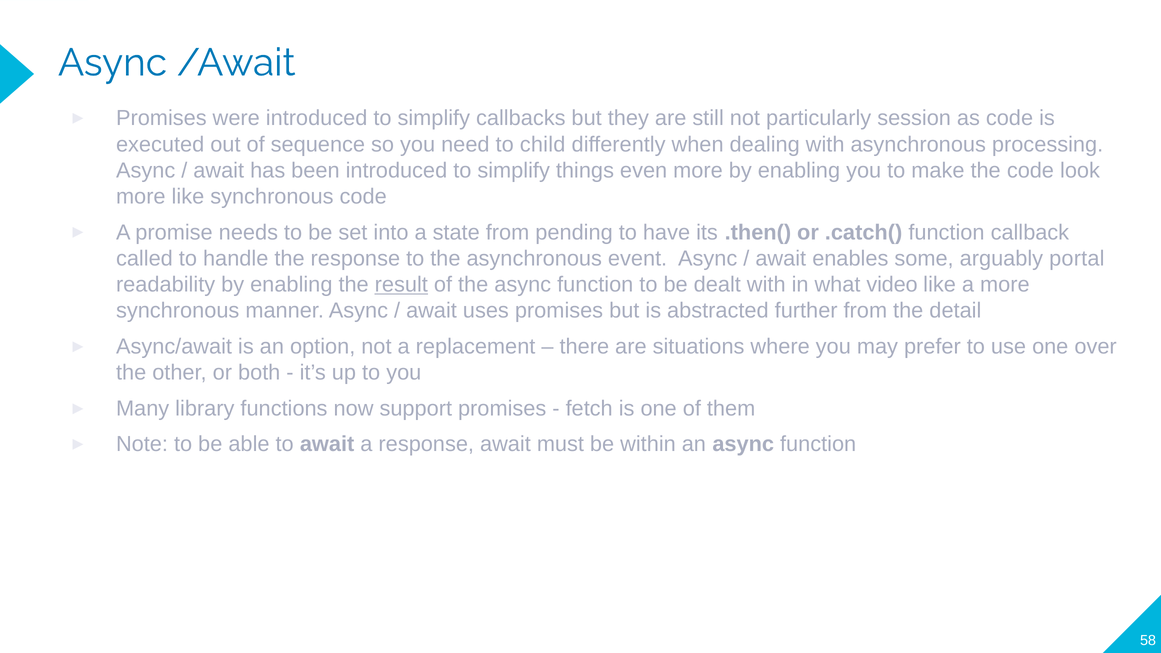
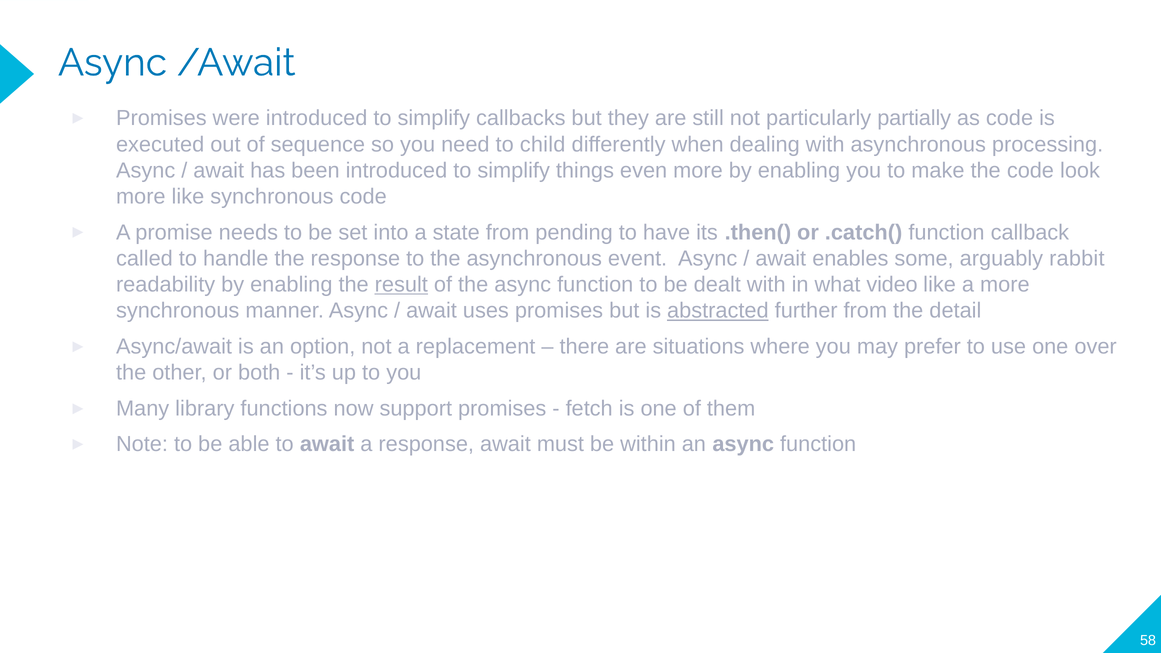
session: session -> partially
portal: portal -> rabbit
abstracted underline: none -> present
